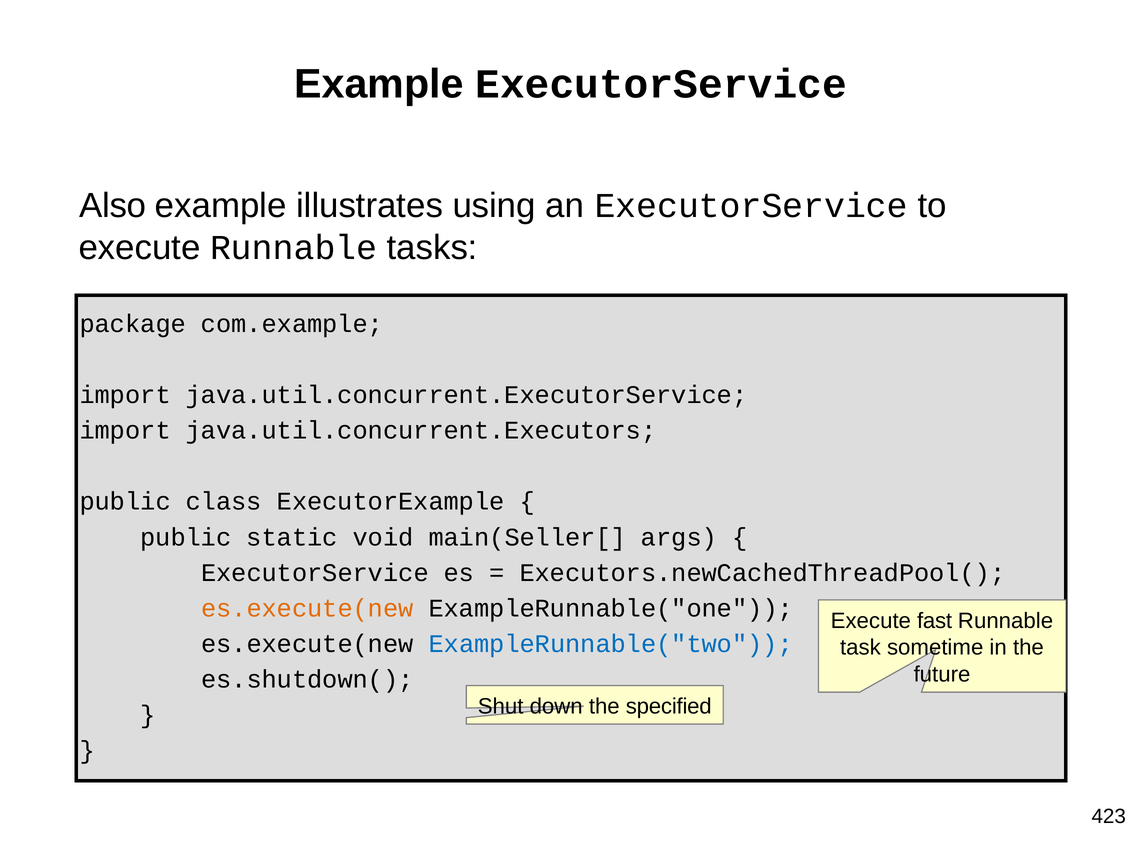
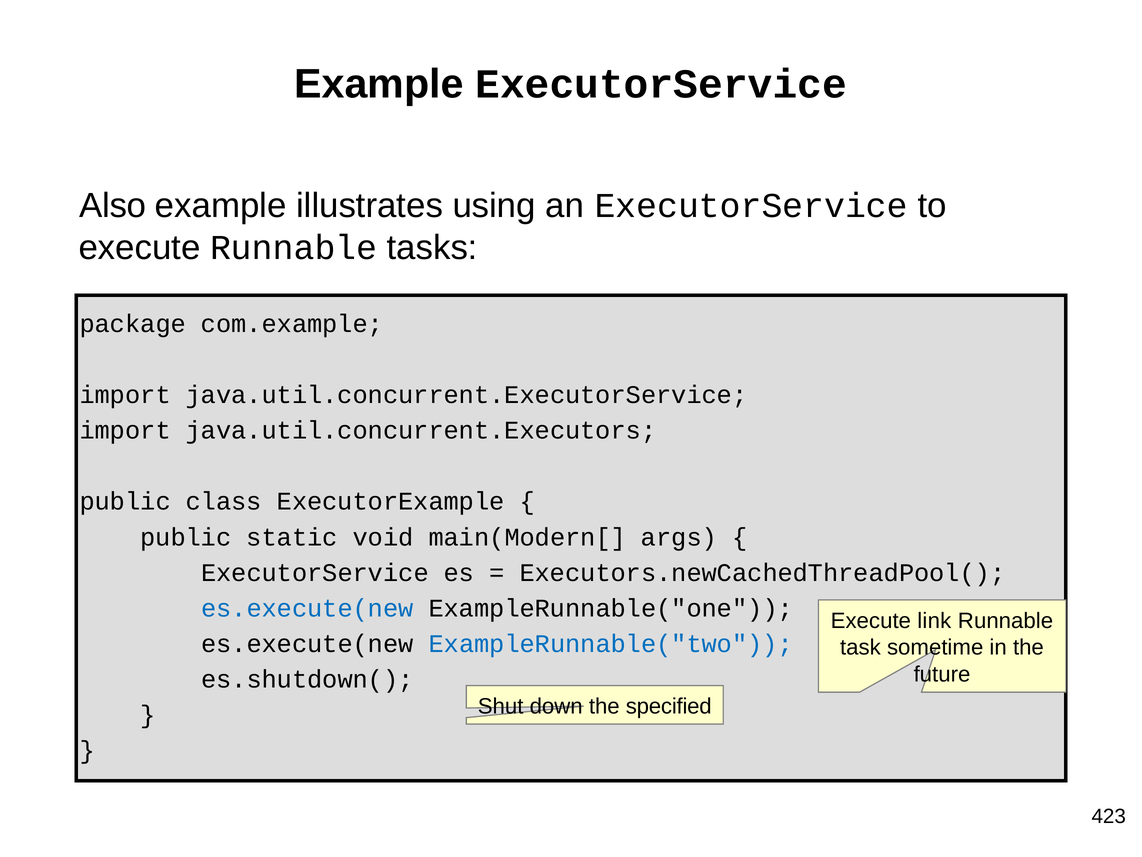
main(Seller[: main(Seller[ -> main(Modern[
es.execute(new at (307, 608) colour: orange -> blue
fast: fast -> link
